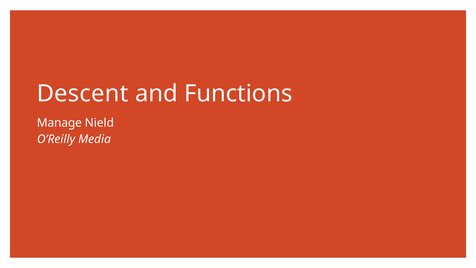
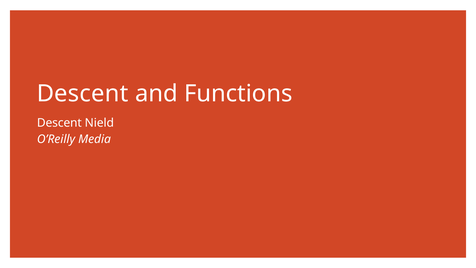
Manage at (59, 123): Manage -> Descent
